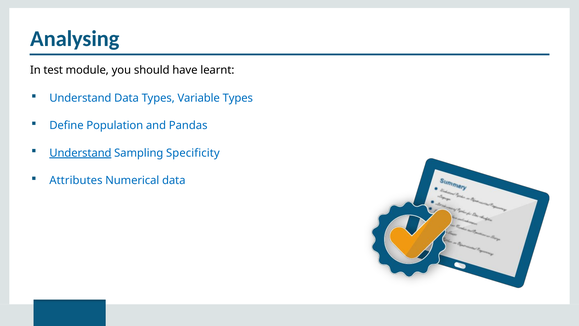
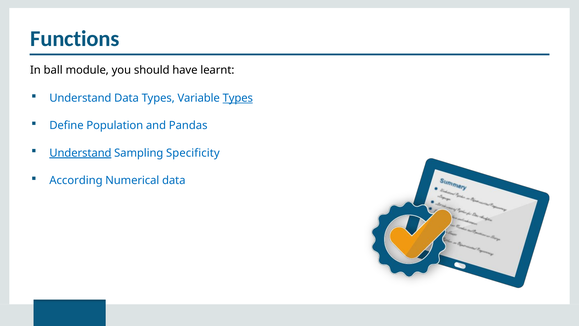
Analysing: Analysing -> Functions
test: test -> ball
Types at (238, 98) underline: none -> present
Attributes: Attributes -> According
